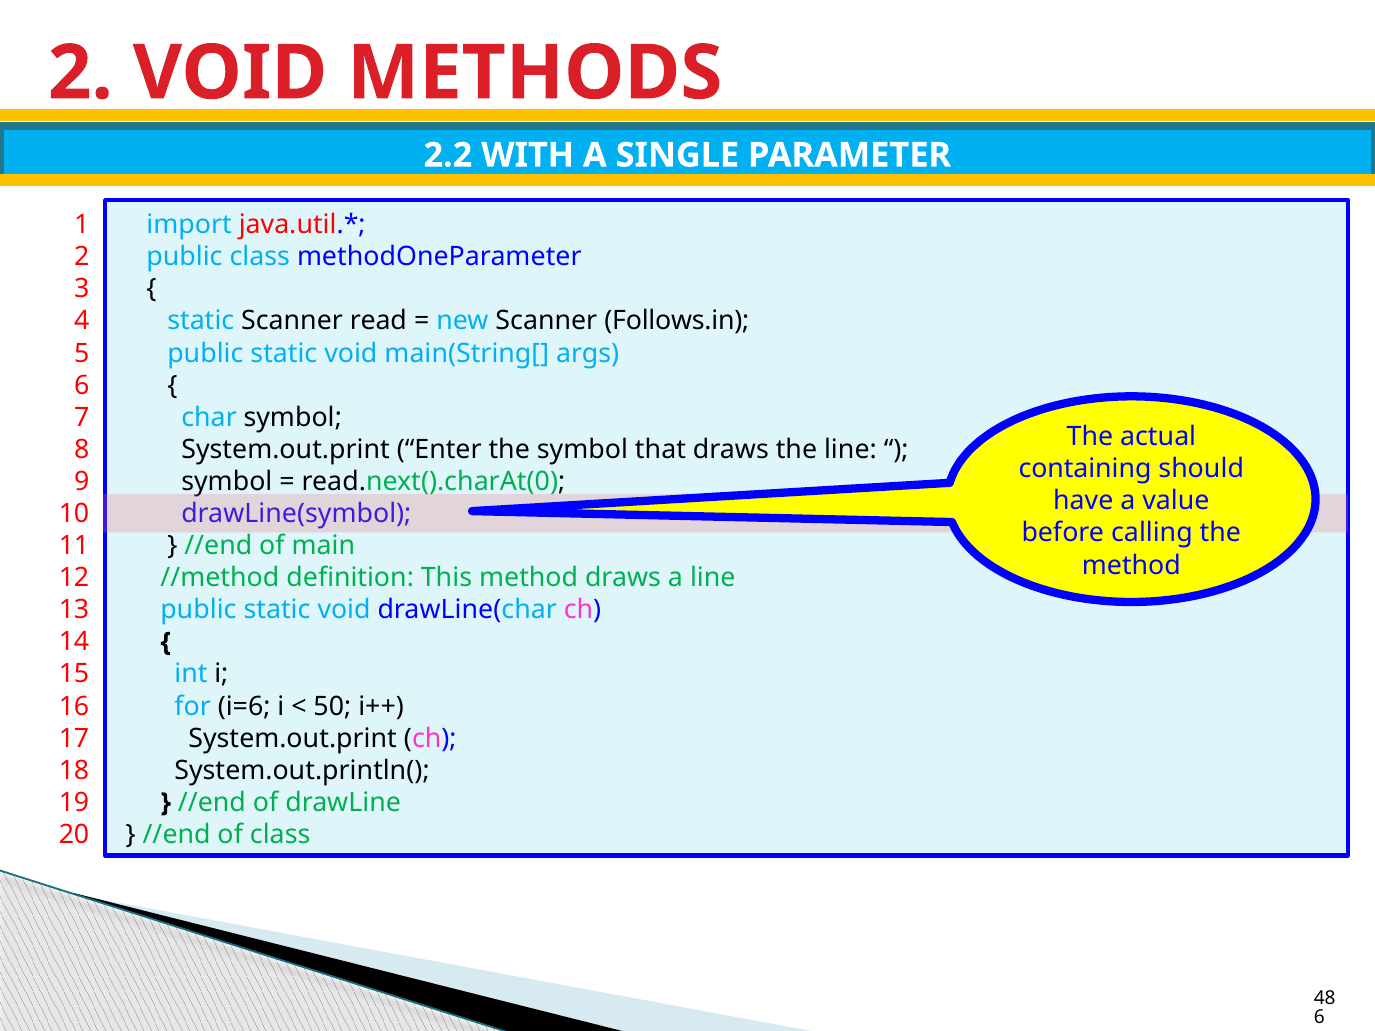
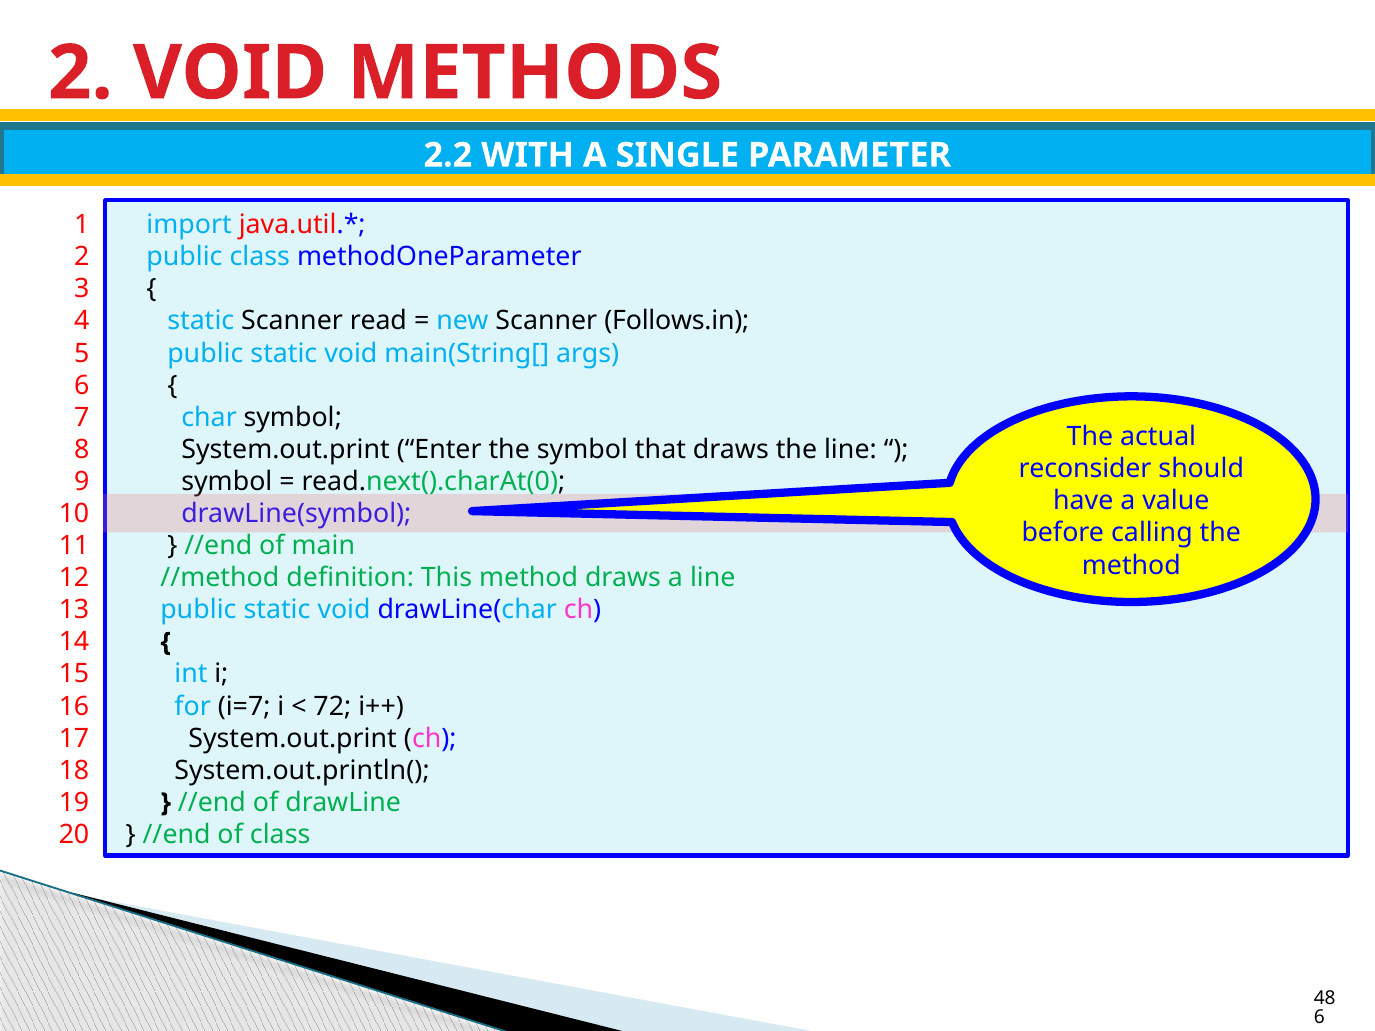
containing: containing -> reconsider
i=6: i=6 -> i=7
50: 50 -> 72
